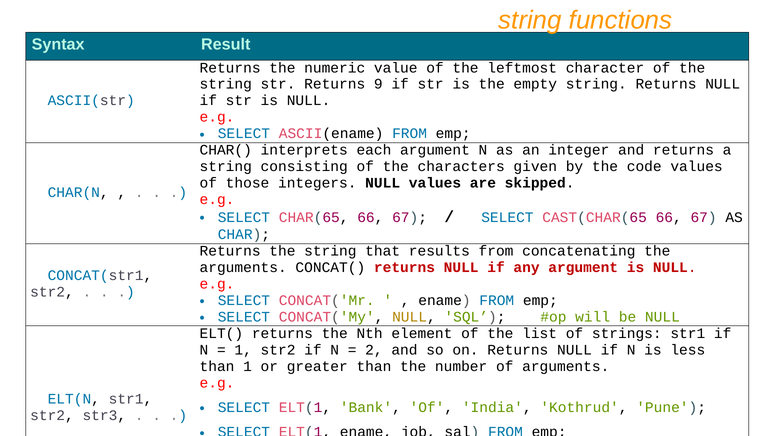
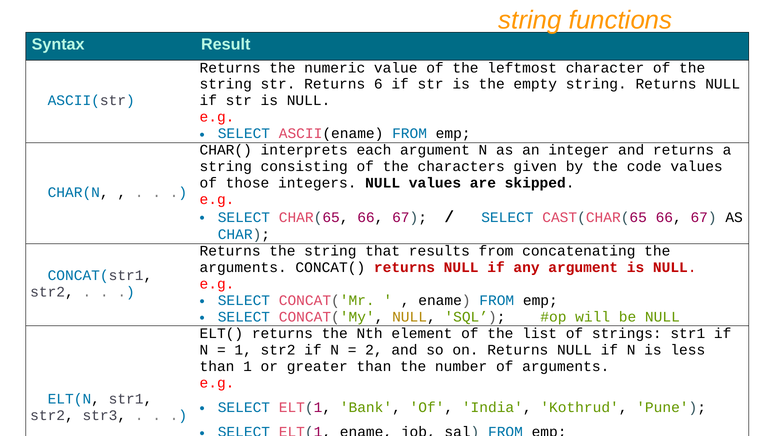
9: 9 -> 6
